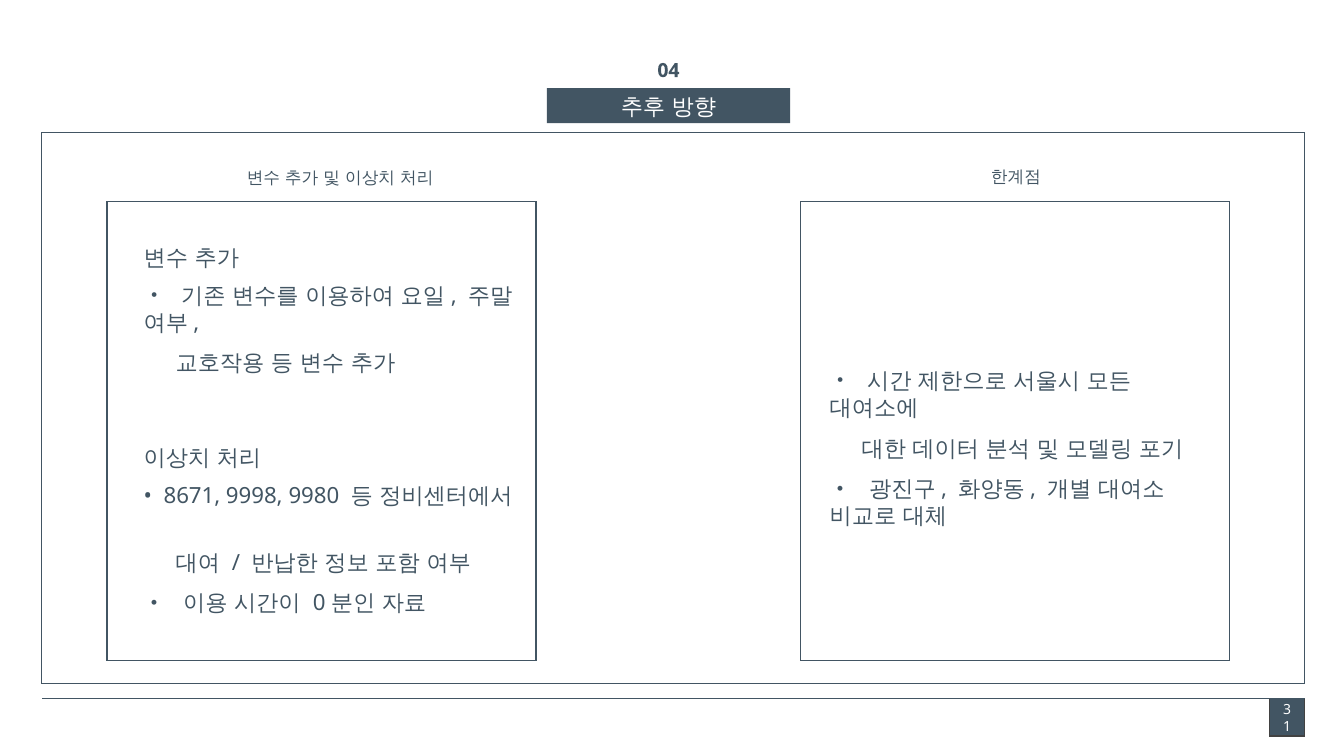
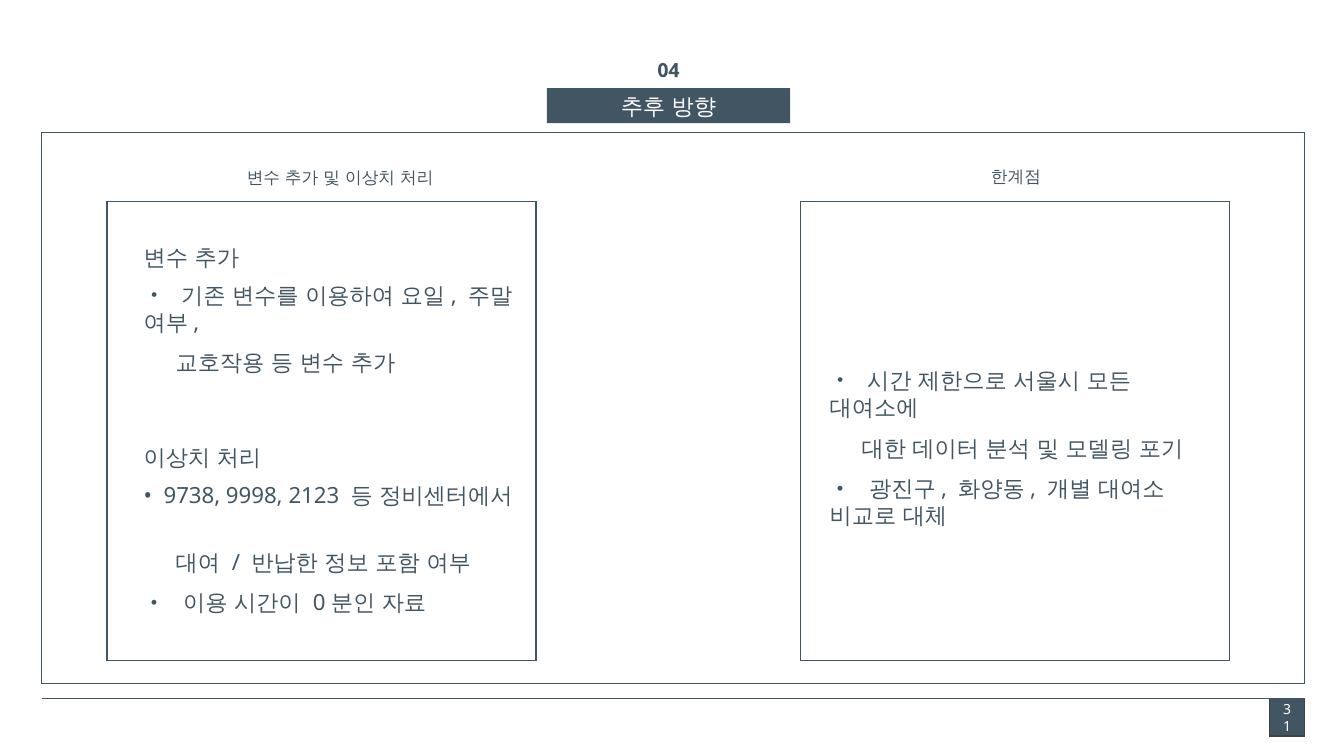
8671: 8671 -> 9738
9980: 9980 -> 2123
